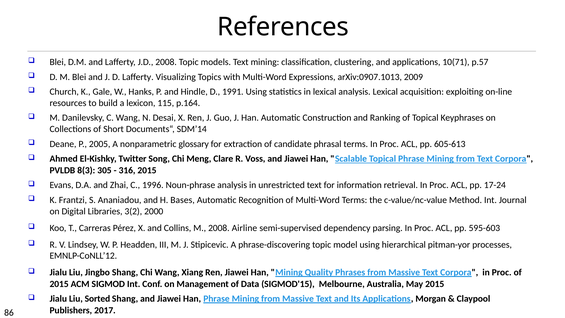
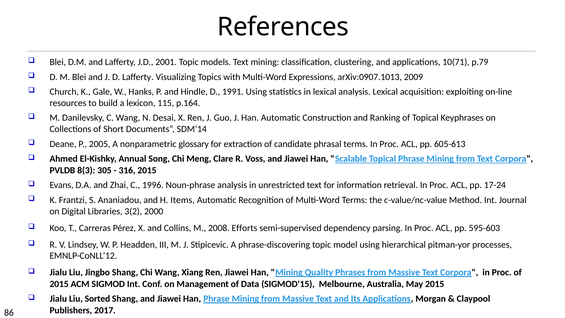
J.D 2008: 2008 -> 2001
p.57: p.57 -> p.79
Twitter: Twitter -> Annual
Bases: Bases -> Items
Airline: Airline -> Efforts
